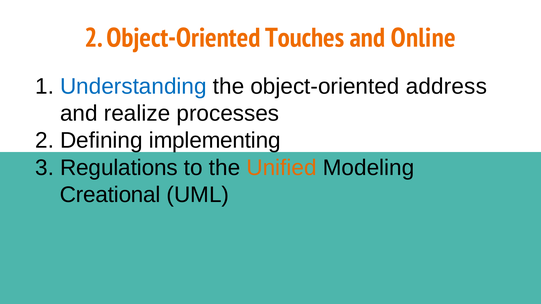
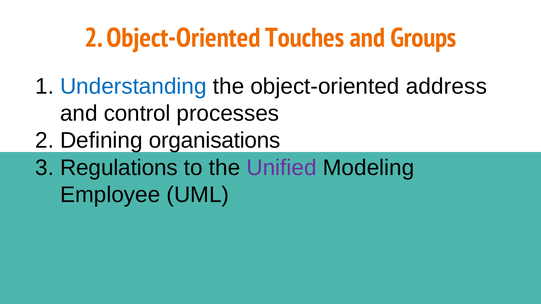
Online: Online -> Groups
realize: realize -> control
implementing: implementing -> organisations
Unified colour: orange -> purple
Creational: Creational -> Employee
